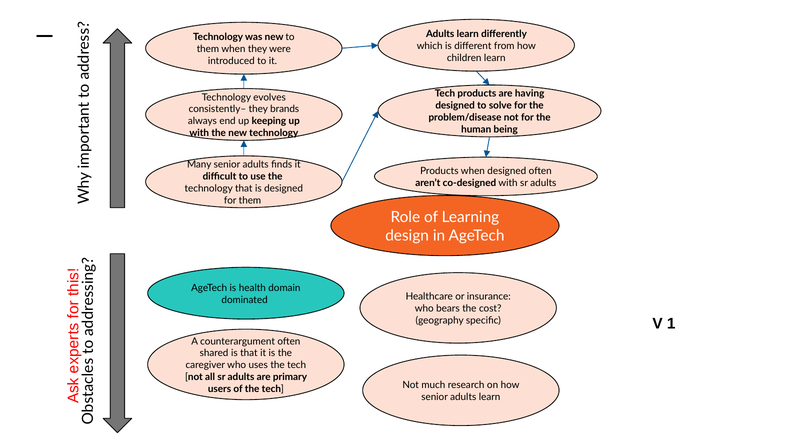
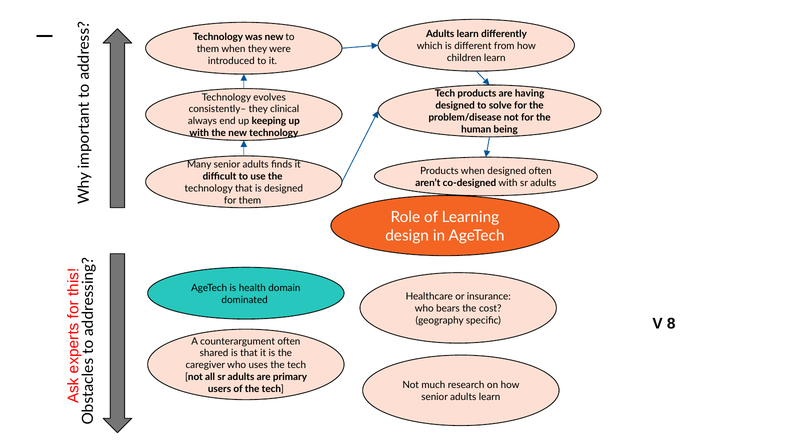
brands: brands -> clinical
1: 1 -> 8
